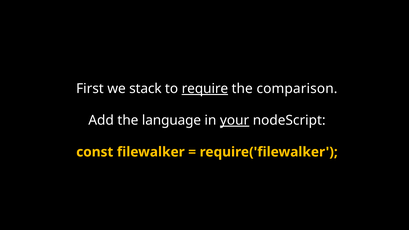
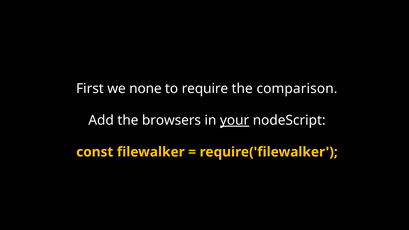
stack: stack -> none
require underline: present -> none
language: language -> browsers
